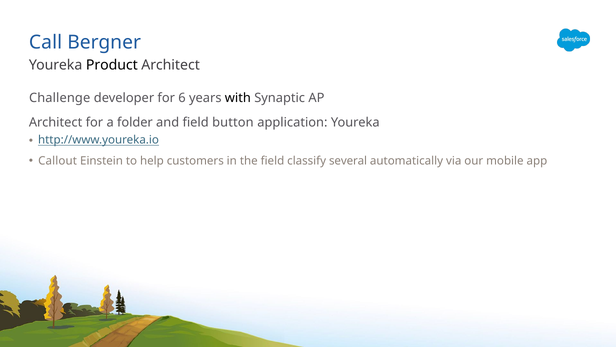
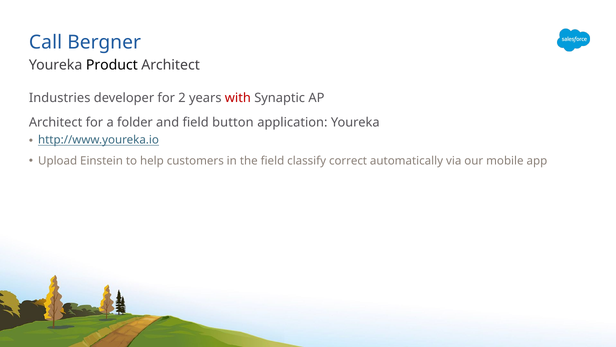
Challenge: Challenge -> Industries
6: 6 -> 2
with colour: black -> red
Callout: Callout -> Upload
several: several -> correct
